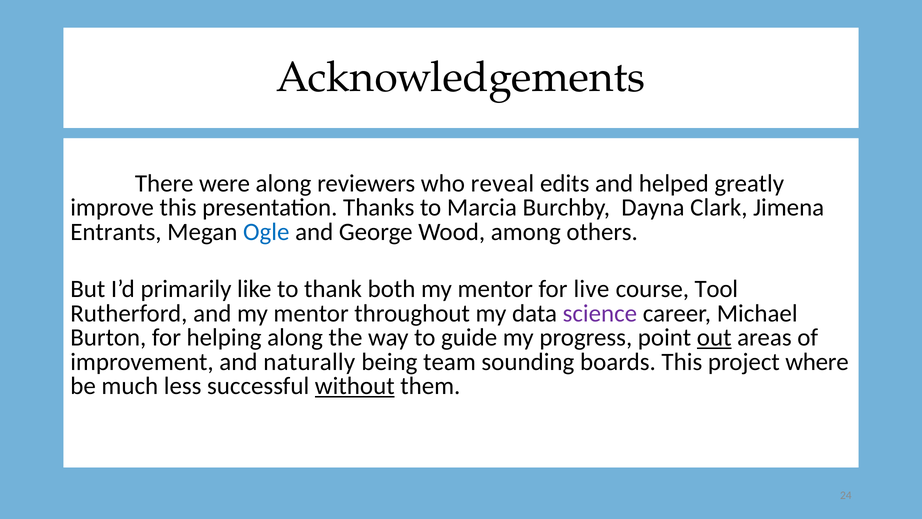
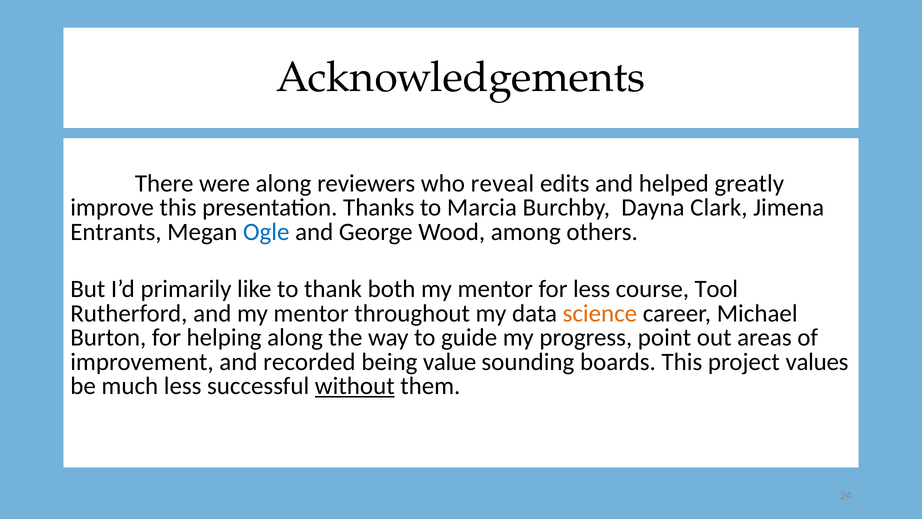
for live: live -> less
science colour: purple -> orange
out underline: present -> none
naturally: naturally -> recorded
team: team -> value
where: where -> values
